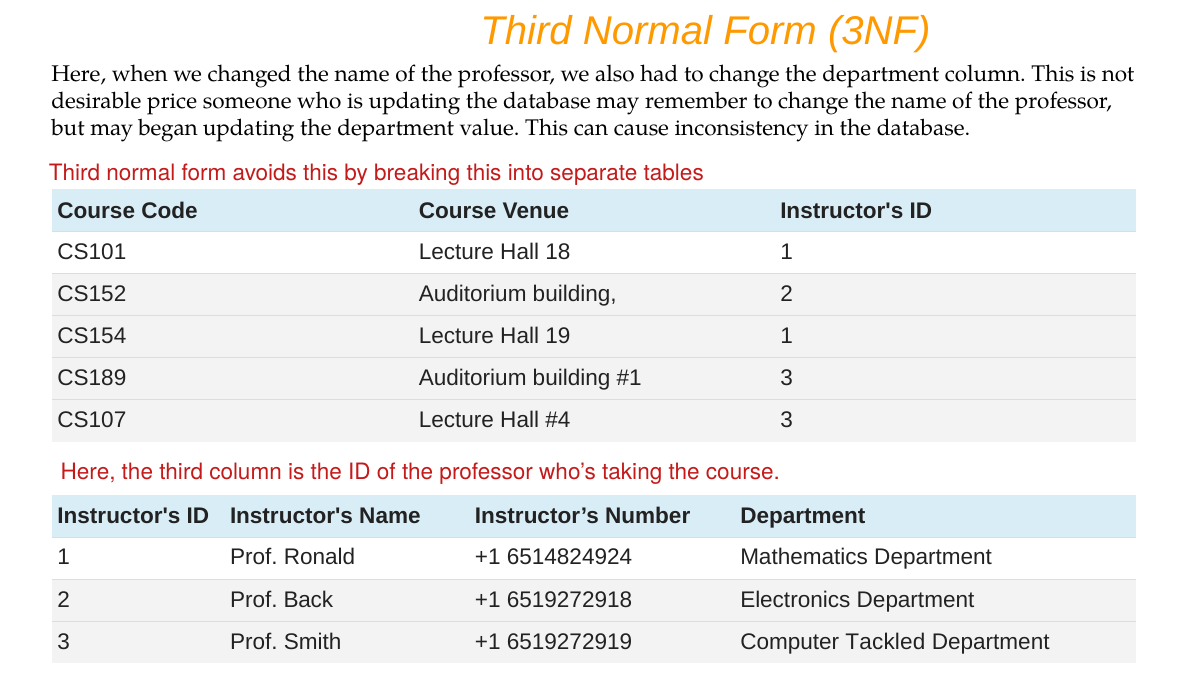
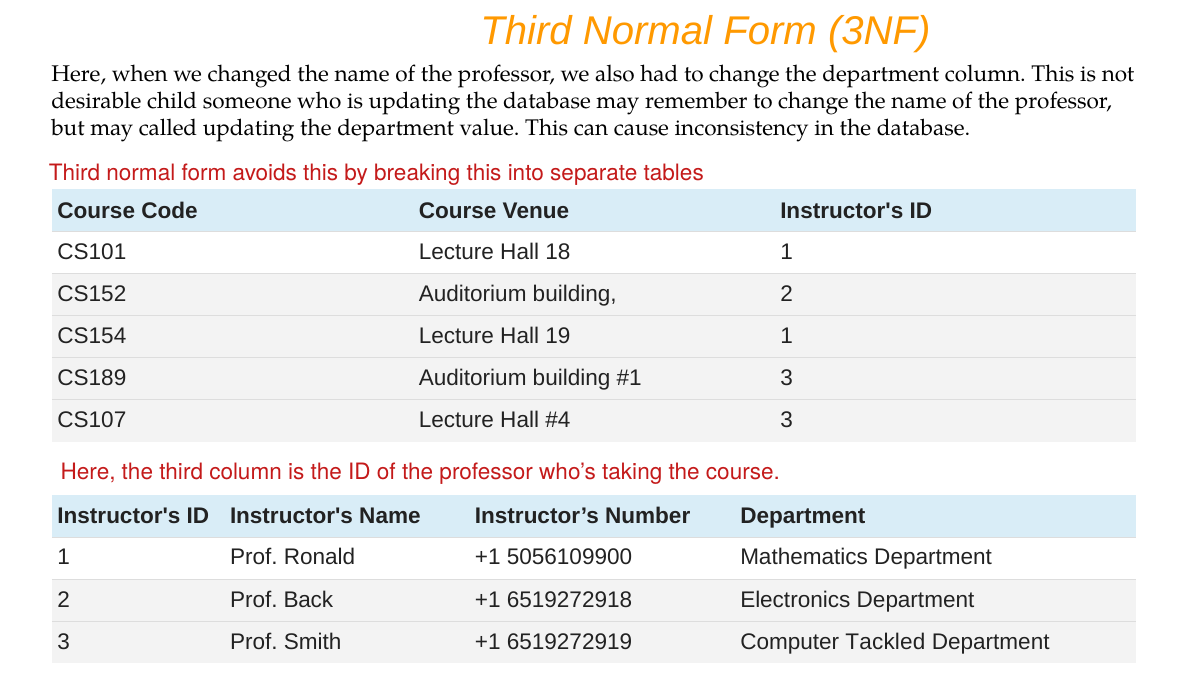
price: price -> child
began: began -> called
6514824924: 6514824924 -> 5056109900
